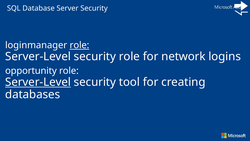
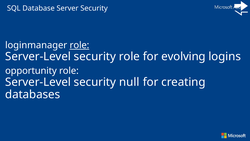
network: network -> evolving
Server-Level at (38, 82) underline: present -> none
tool: tool -> null
